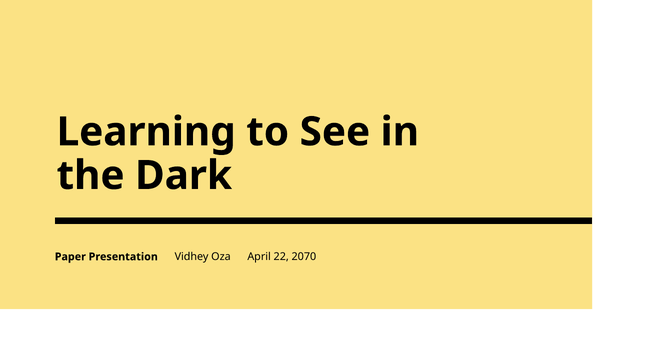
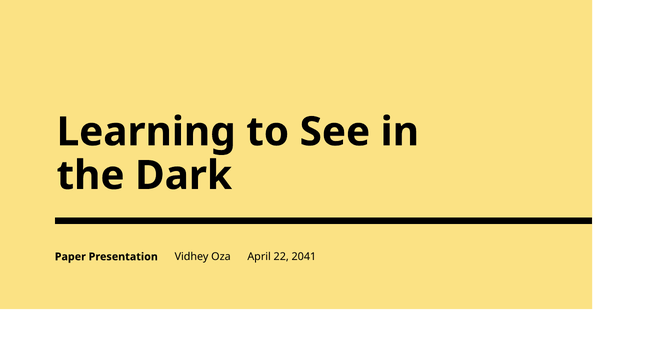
2070: 2070 -> 2041
